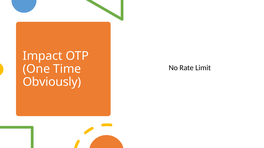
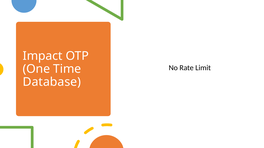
Obviously: Obviously -> Database
